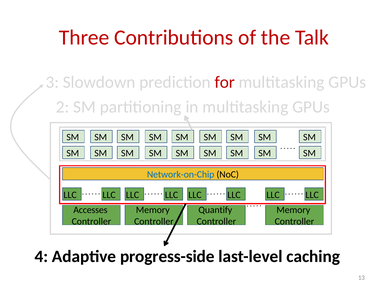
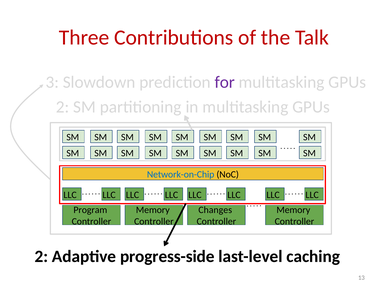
for colour: red -> purple
Accesses: Accesses -> Program
Quantify: Quantify -> Changes
4 at (41, 256): 4 -> 2
